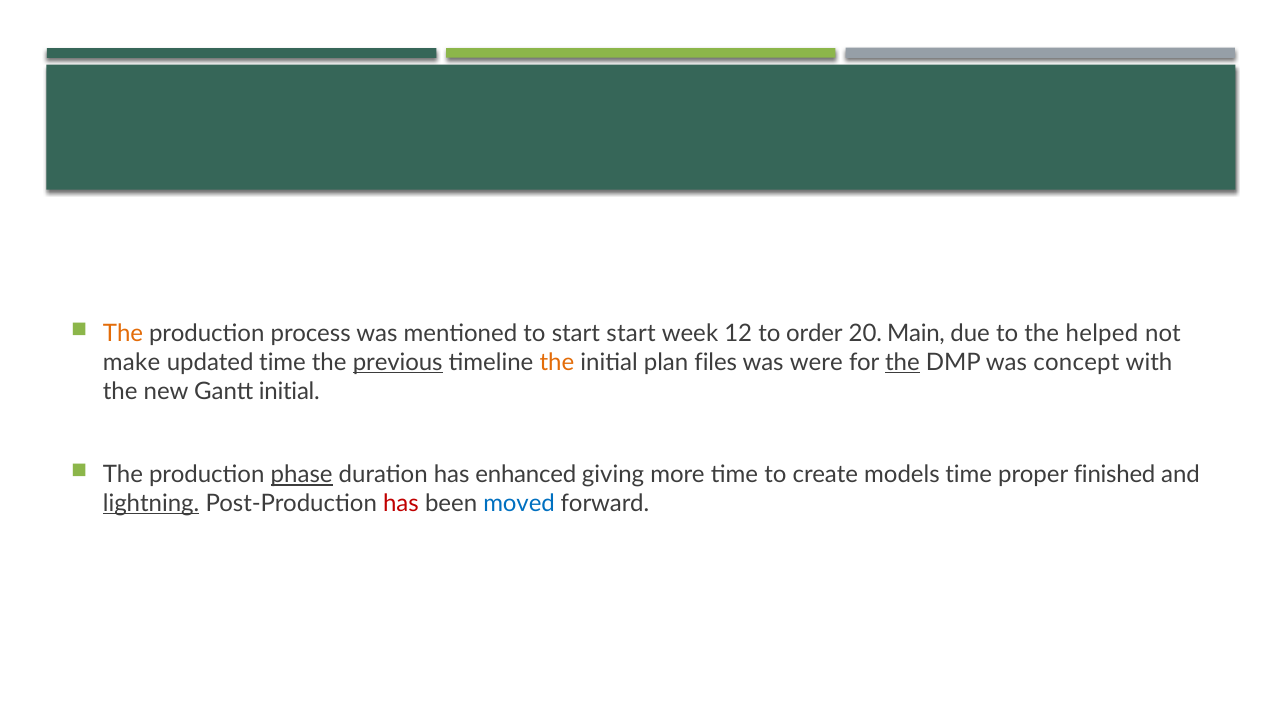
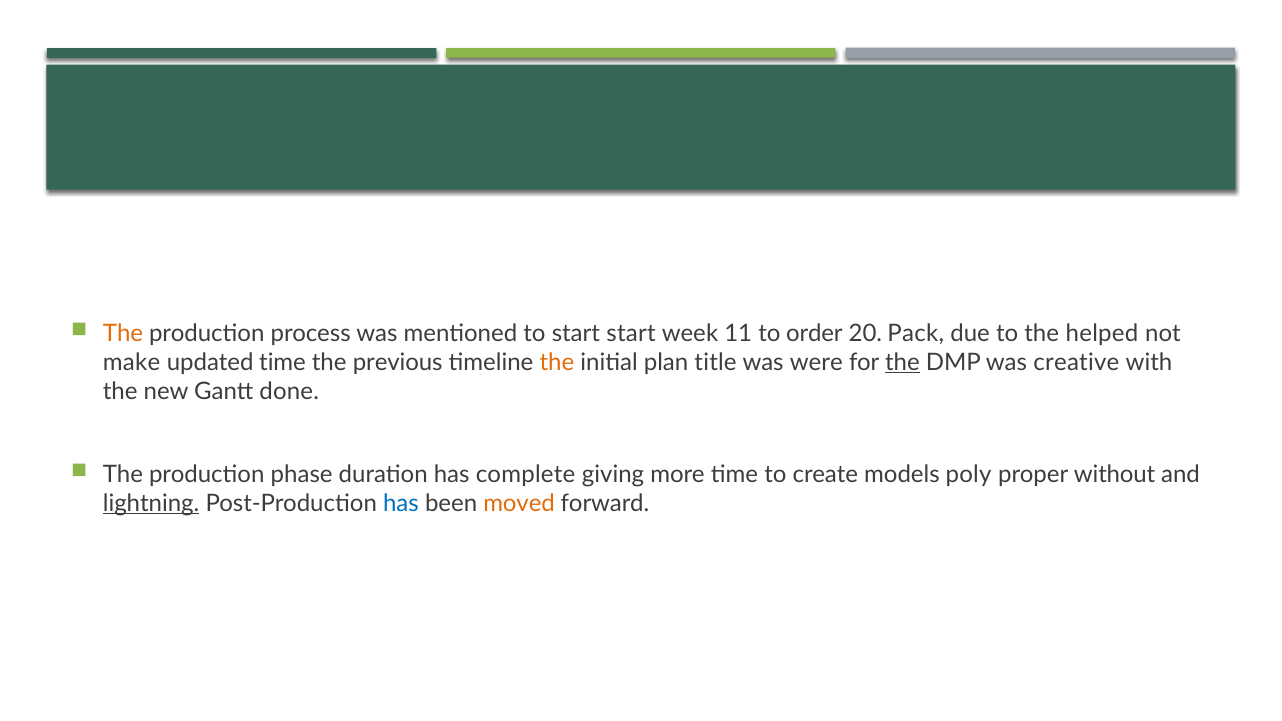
12: 12 -> 11
Main: Main -> Pack
previous underline: present -> none
files: files -> title
concept: concept -> creative
Gantt initial: initial -> done
phase underline: present -> none
enhanced: enhanced -> complete
models time: time -> poly
finished: finished -> without
has at (401, 503) colour: red -> blue
moved colour: blue -> orange
